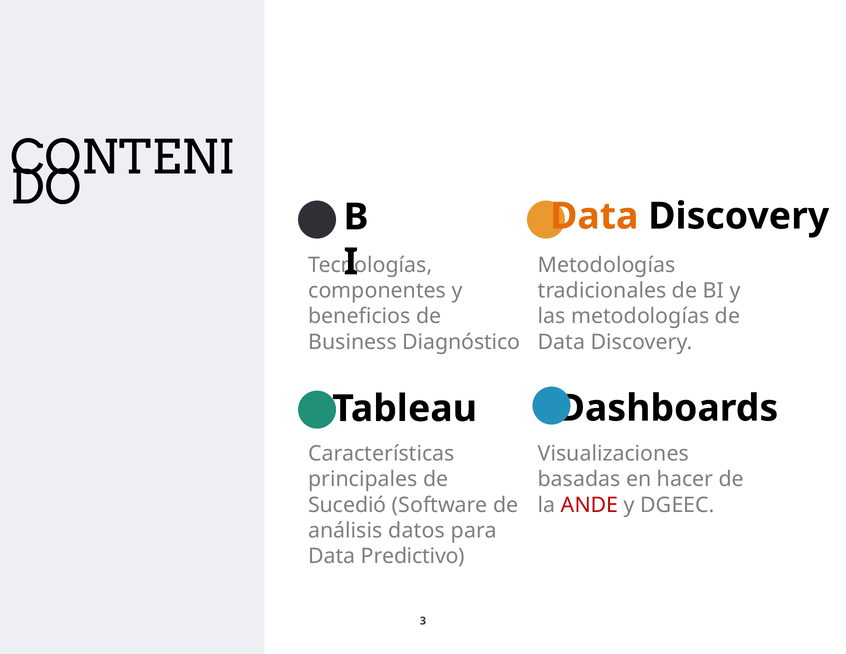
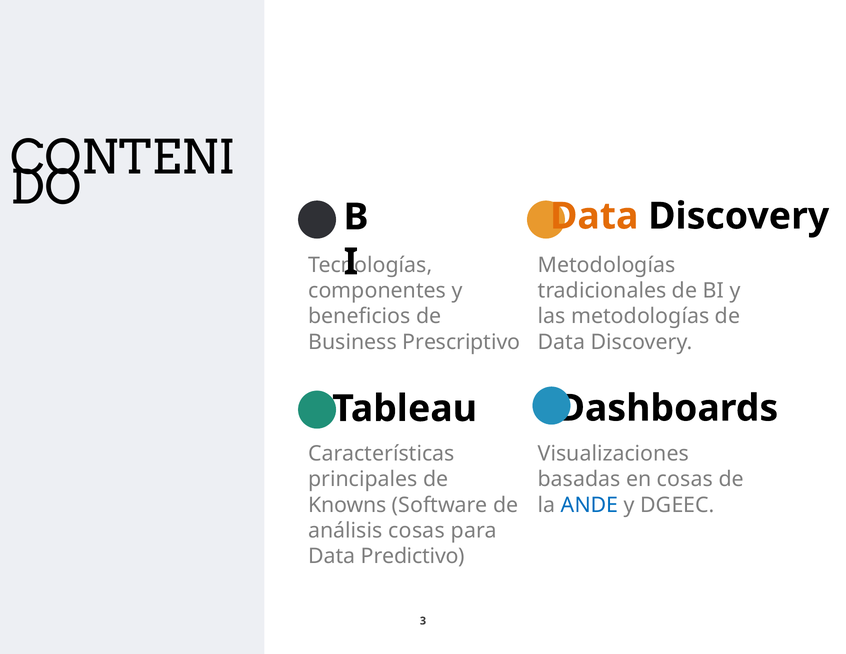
Diagnóstico: Diagnóstico -> Prescriptivo
en hacer: hacer -> cosas
Sucedió: Sucedió -> Knowns
ANDE colour: red -> blue
análisis datos: datos -> cosas
